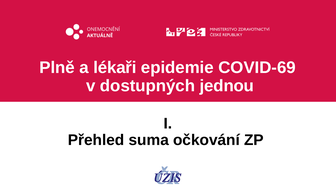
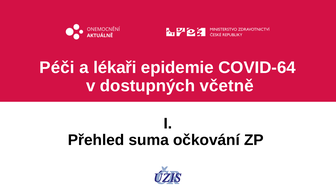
Plně: Plně -> Péči
COVID-69: COVID-69 -> COVID-64
jednou: jednou -> včetně
